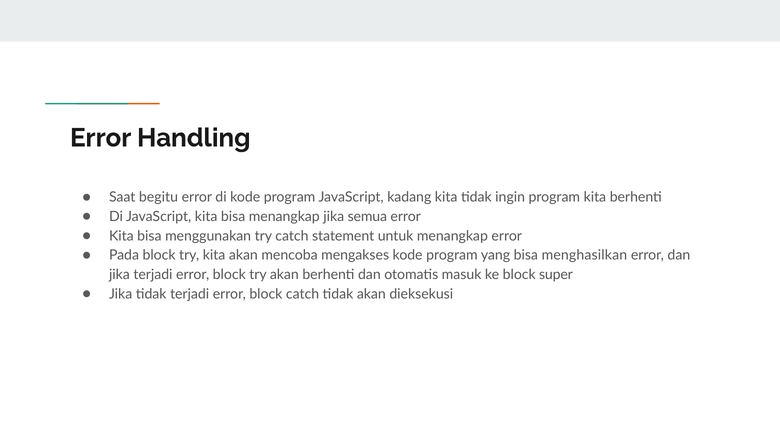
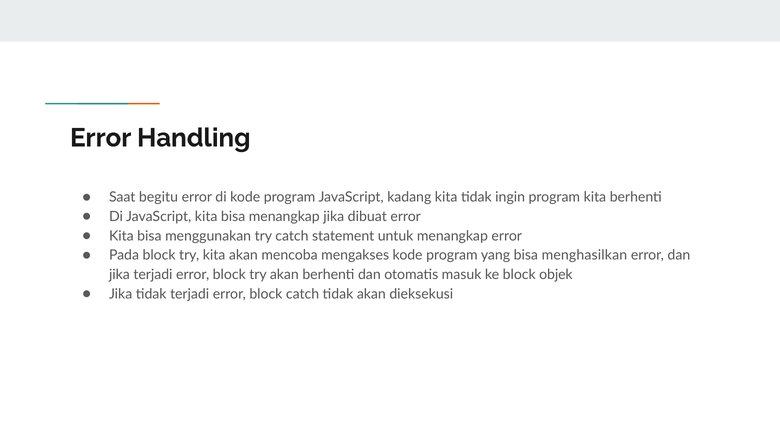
semua: semua -> dibuat
super: super -> objek
